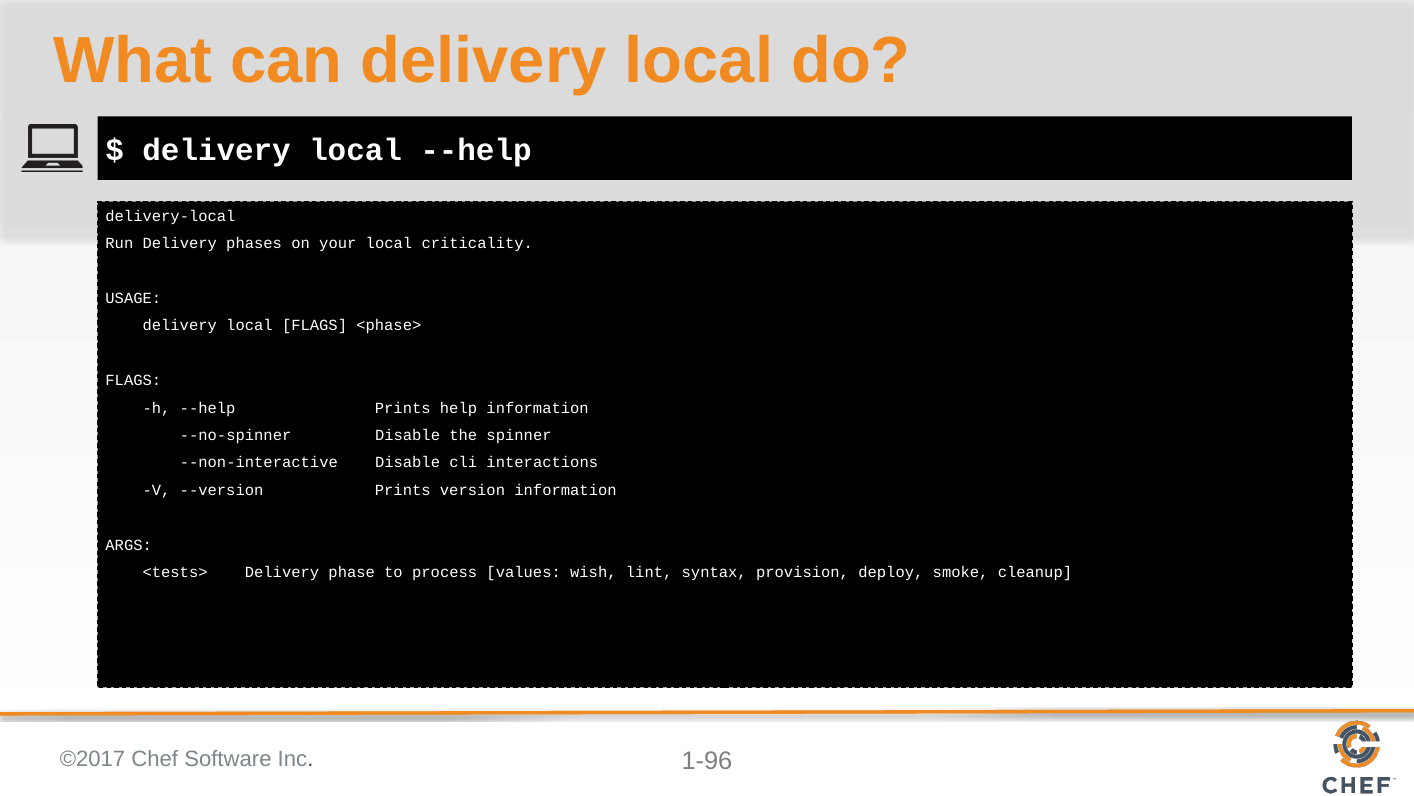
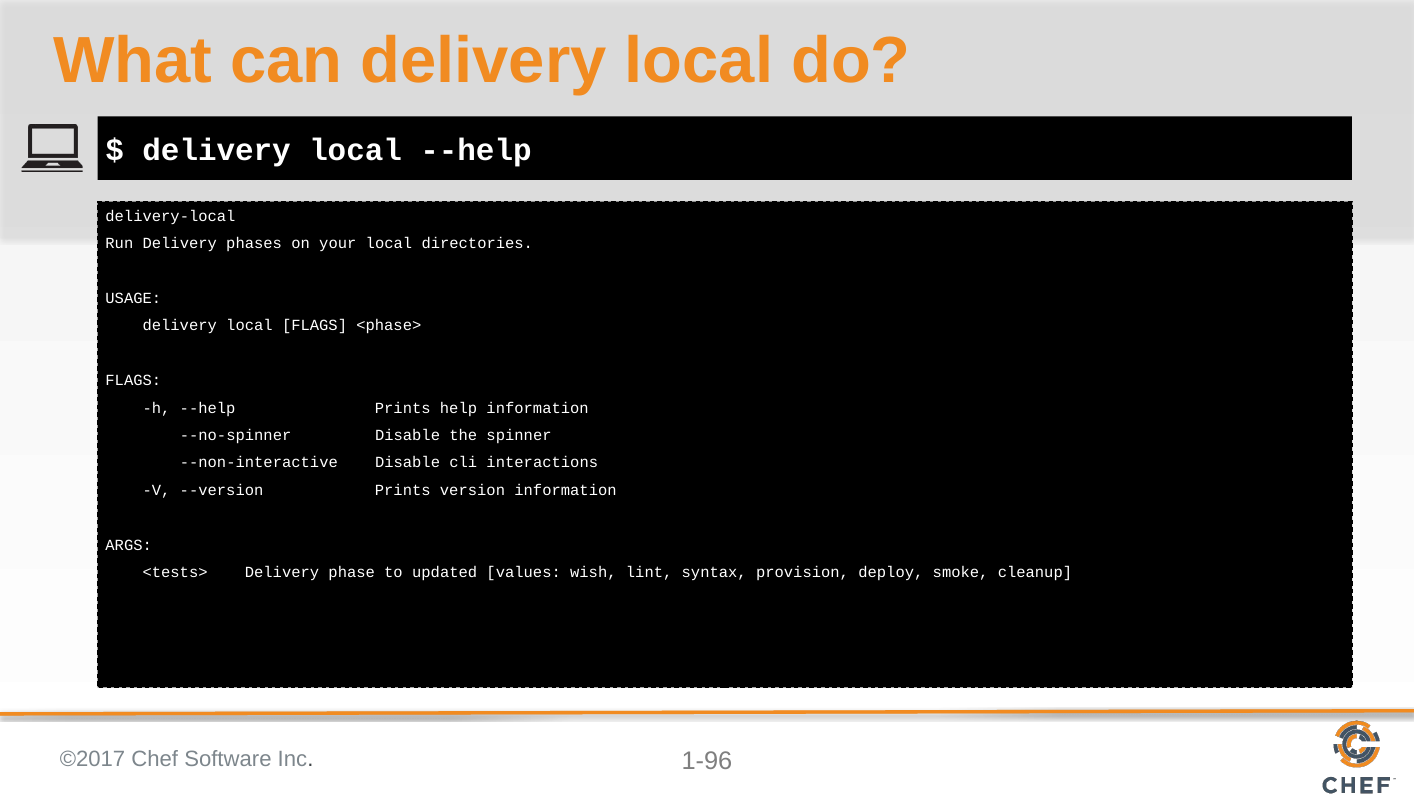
criticality: criticality -> directories
process: process -> updated
